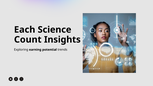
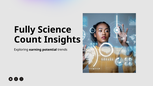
Each: Each -> Fully
